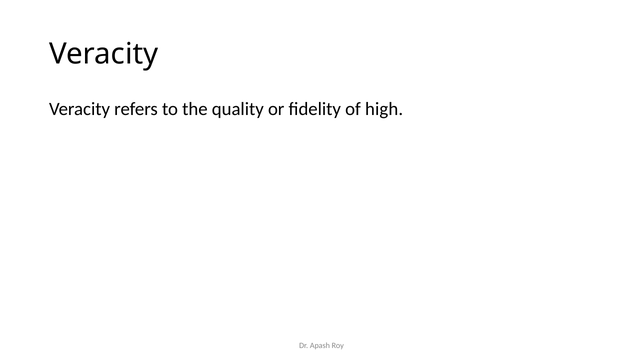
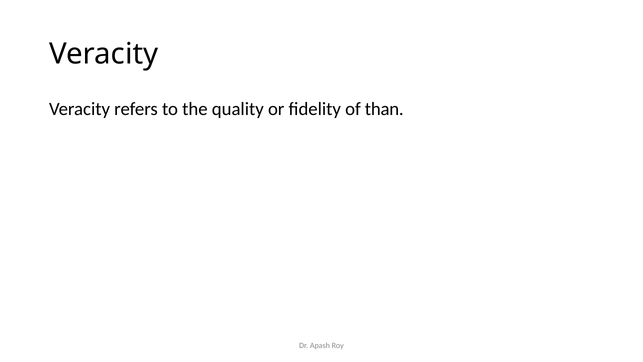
high: high -> than
